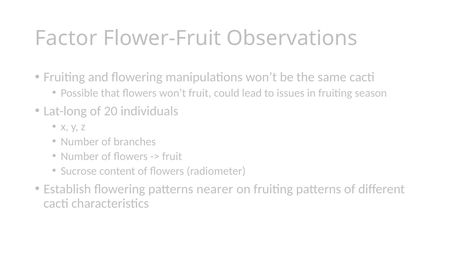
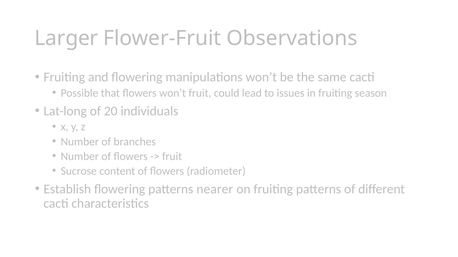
Factor: Factor -> Larger
